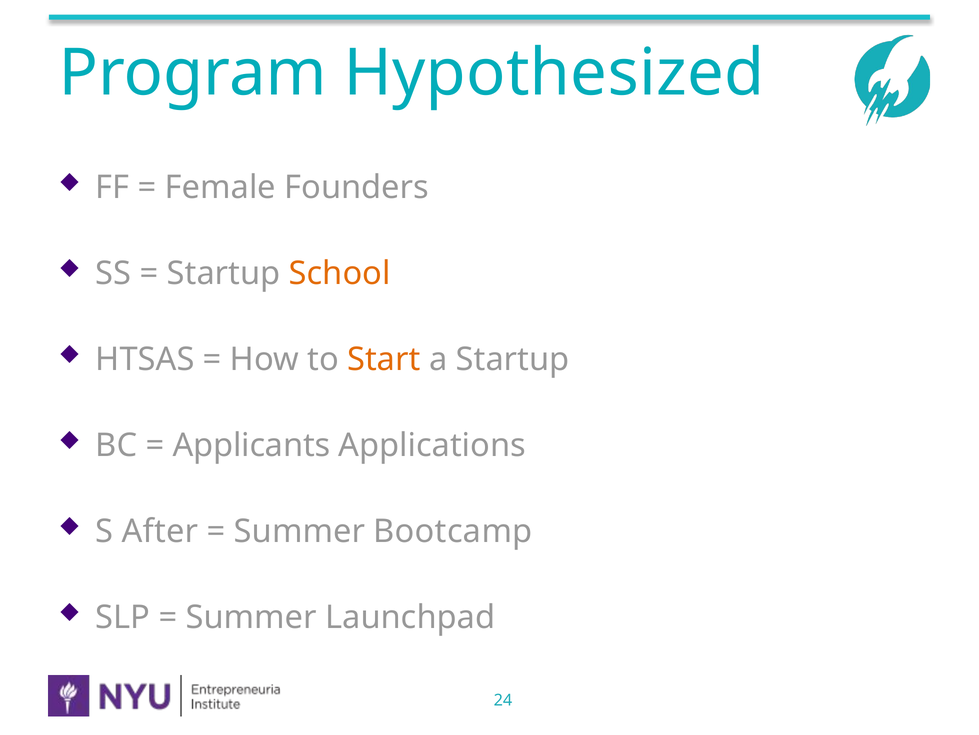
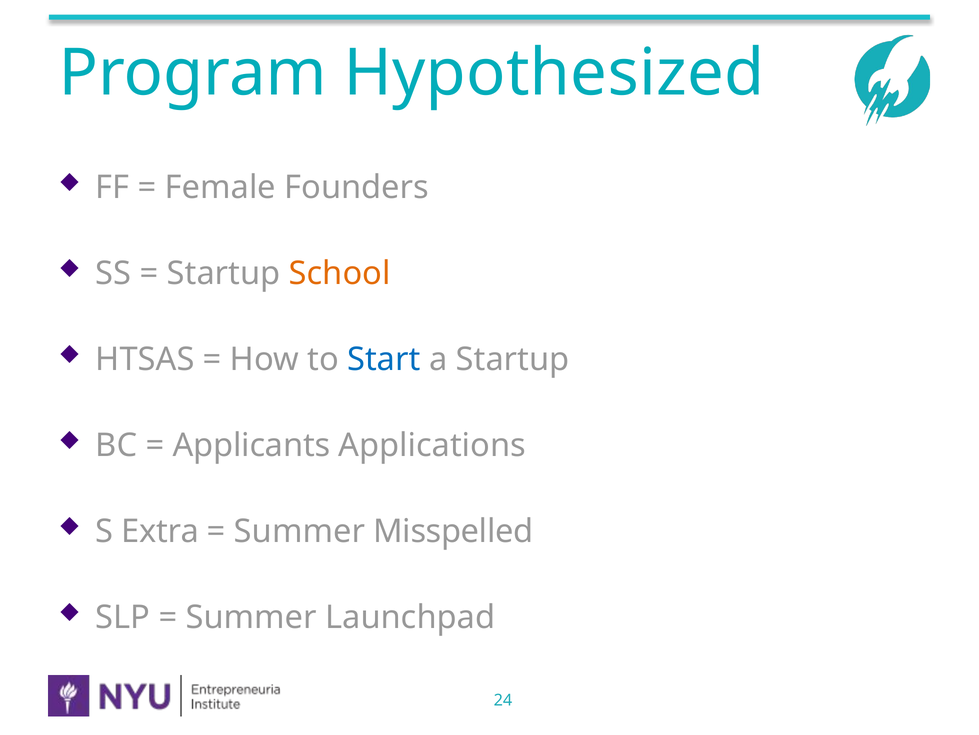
Start colour: orange -> blue
After: After -> Extra
Bootcamp: Bootcamp -> Misspelled
